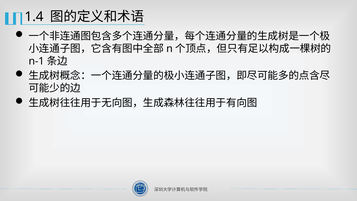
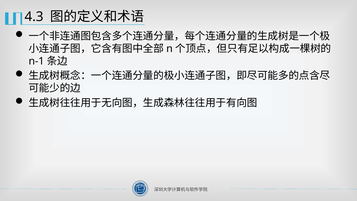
1.4: 1.4 -> 4.3
